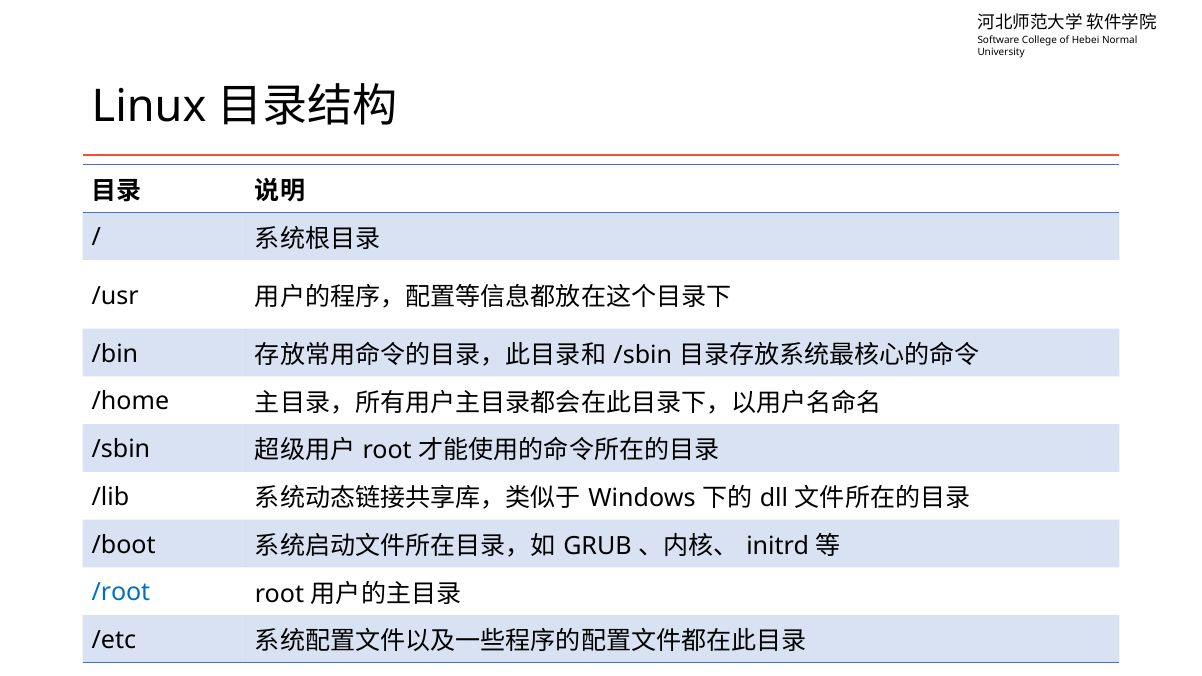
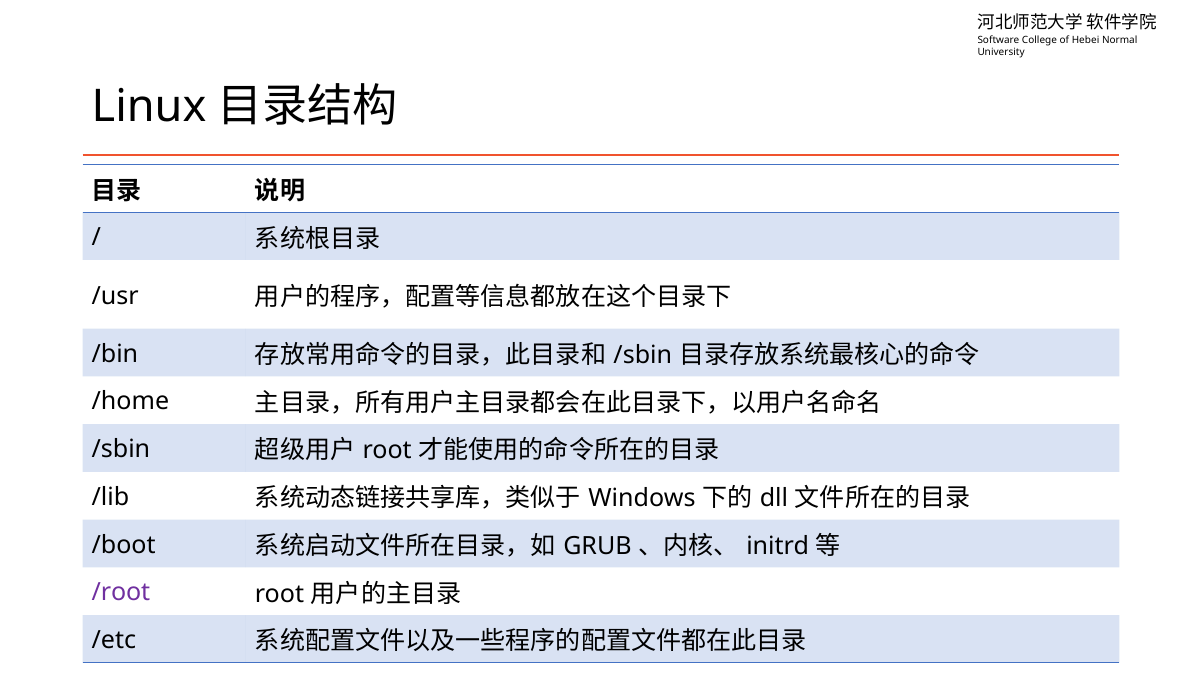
/root colour: blue -> purple
